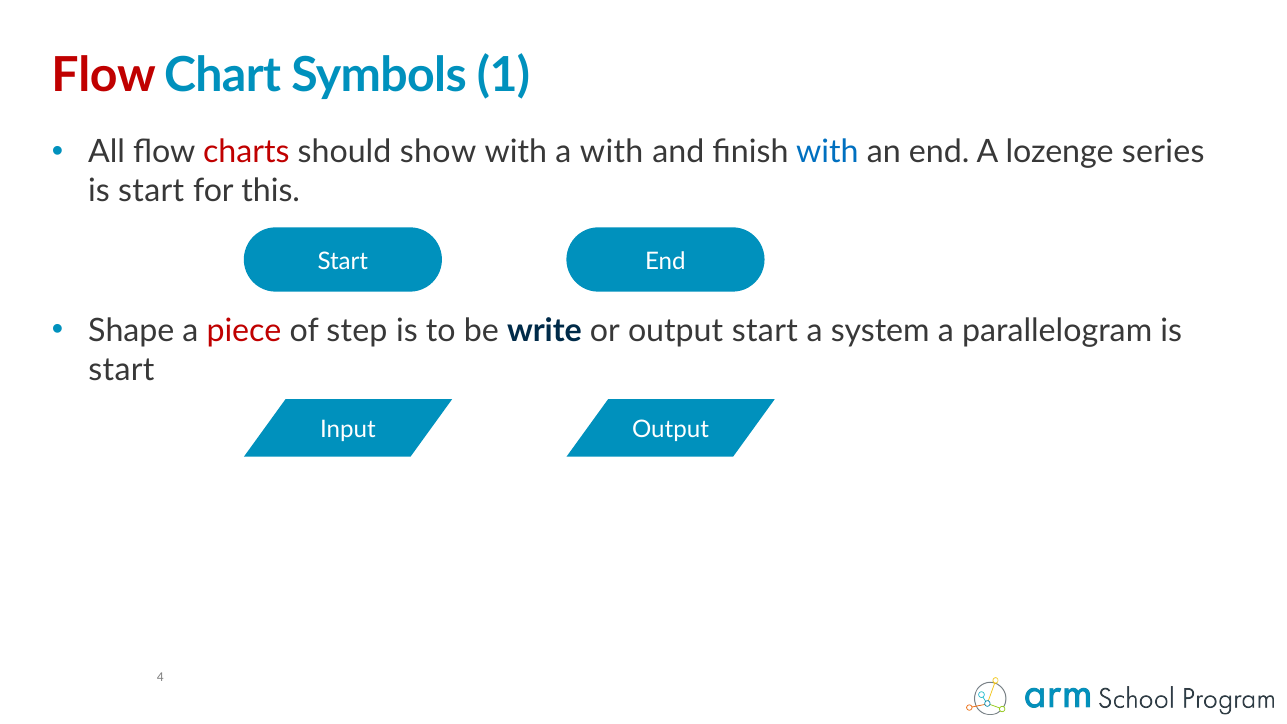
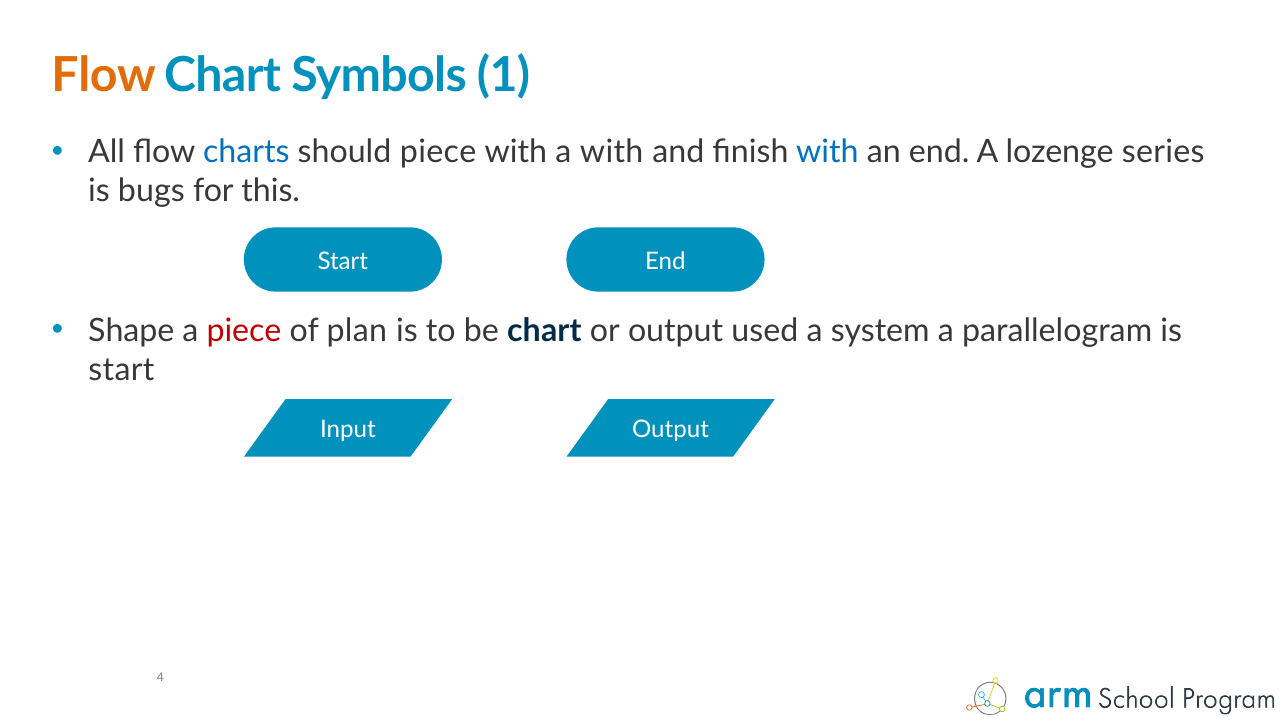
Flow at (104, 76) colour: red -> orange
charts colour: red -> blue
should show: show -> piece
start at (151, 191): start -> bugs
step: step -> plan
be write: write -> chart
output start: start -> used
